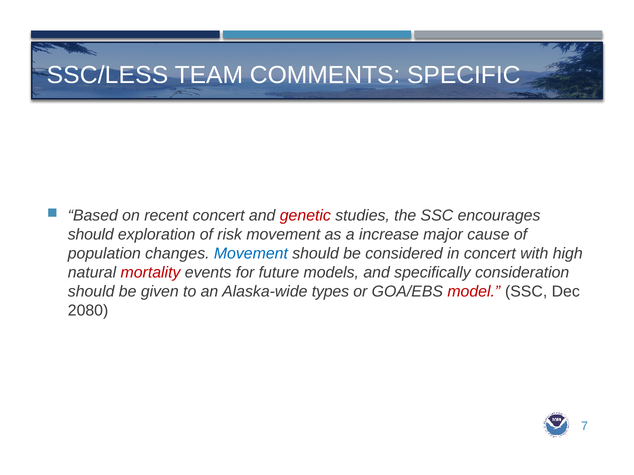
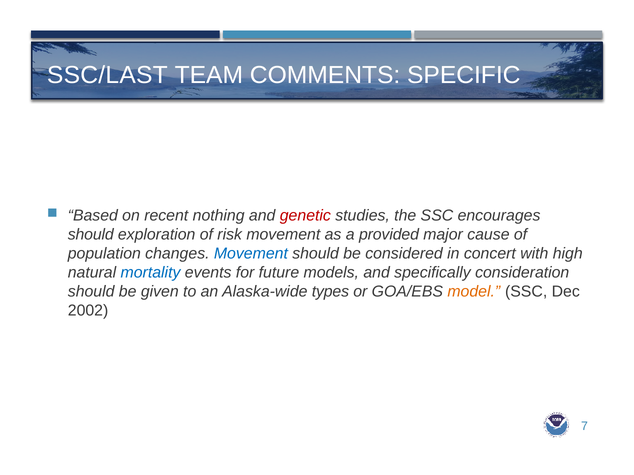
SSC/LESS: SSC/LESS -> SSC/LAST
recent concert: concert -> nothing
increase: increase -> provided
mortality colour: red -> blue
model colour: red -> orange
2080: 2080 -> 2002
